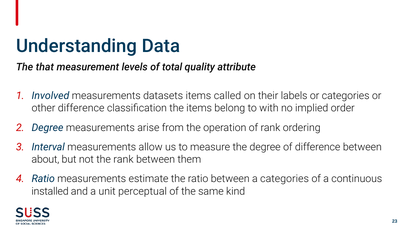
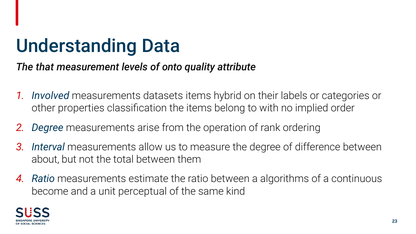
total: total -> onto
called: called -> hybrid
other difference: difference -> properties
the rank: rank -> total
a categories: categories -> algorithms
installed: installed -> become
